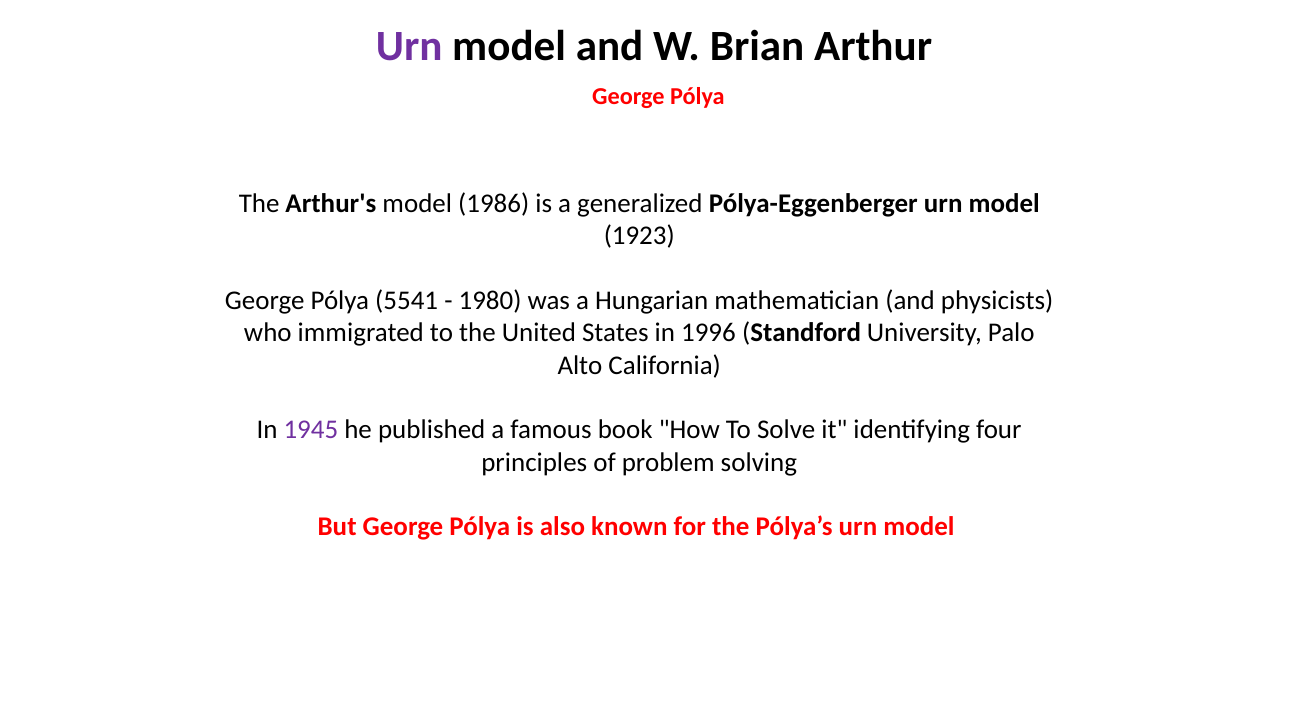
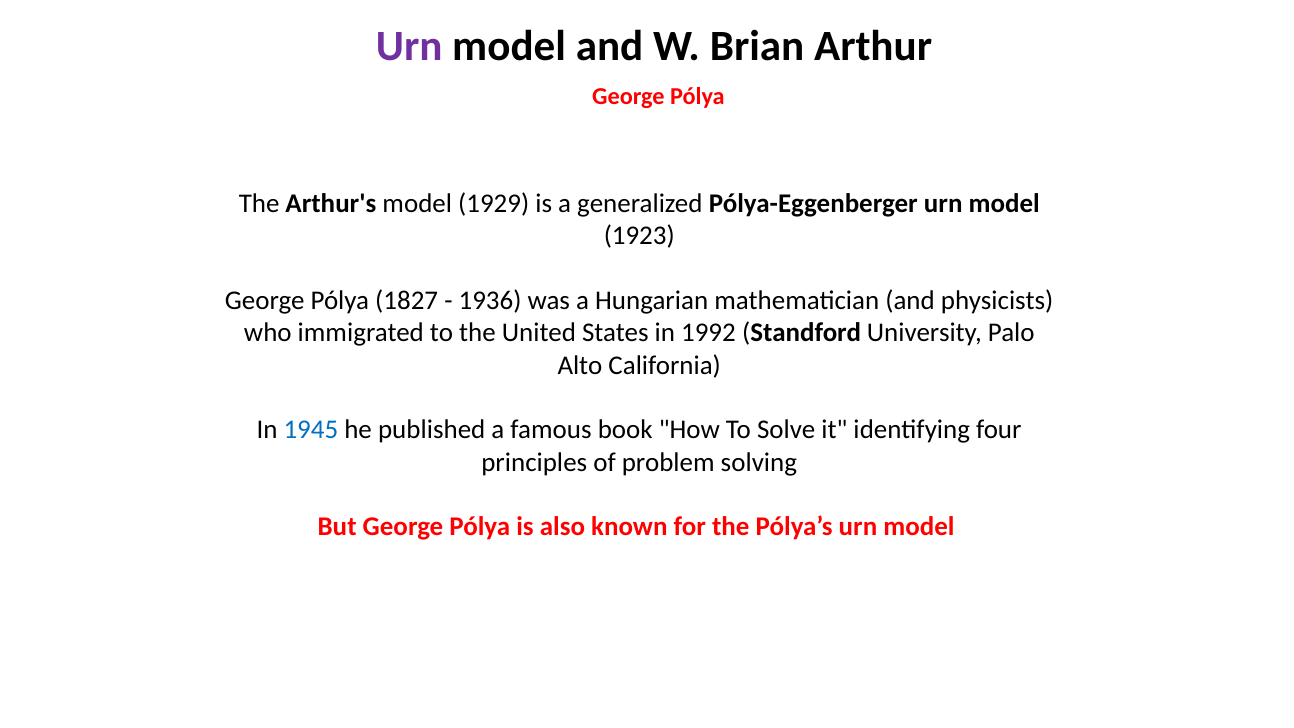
1986: 1986 -> 1929
5541: 5541 -> 1827
1980: 1980 -> 1936
1996: 1996 -> 1992
1945 colour: purple -> blue
